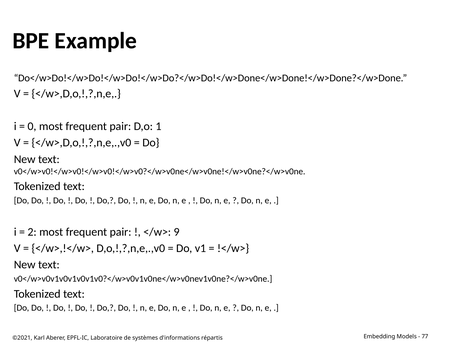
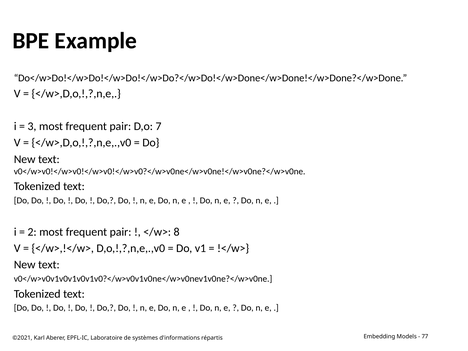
0: 0 -> 3
1: 1 -> 7
9: 9 -> 8
